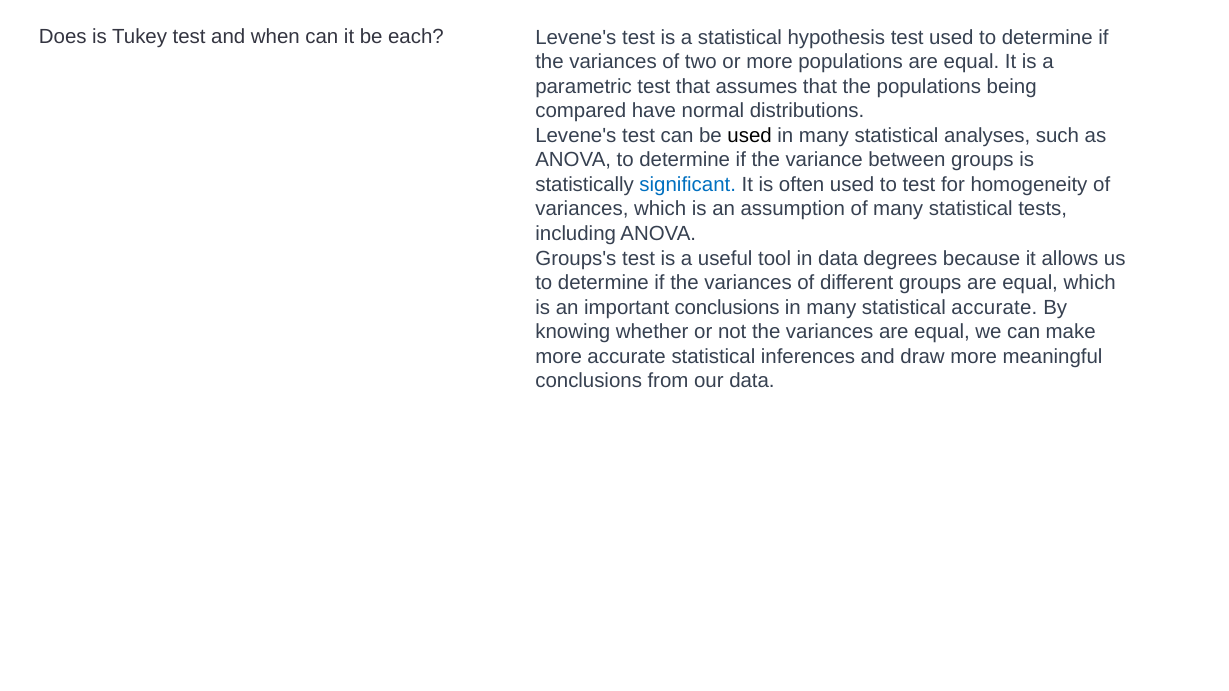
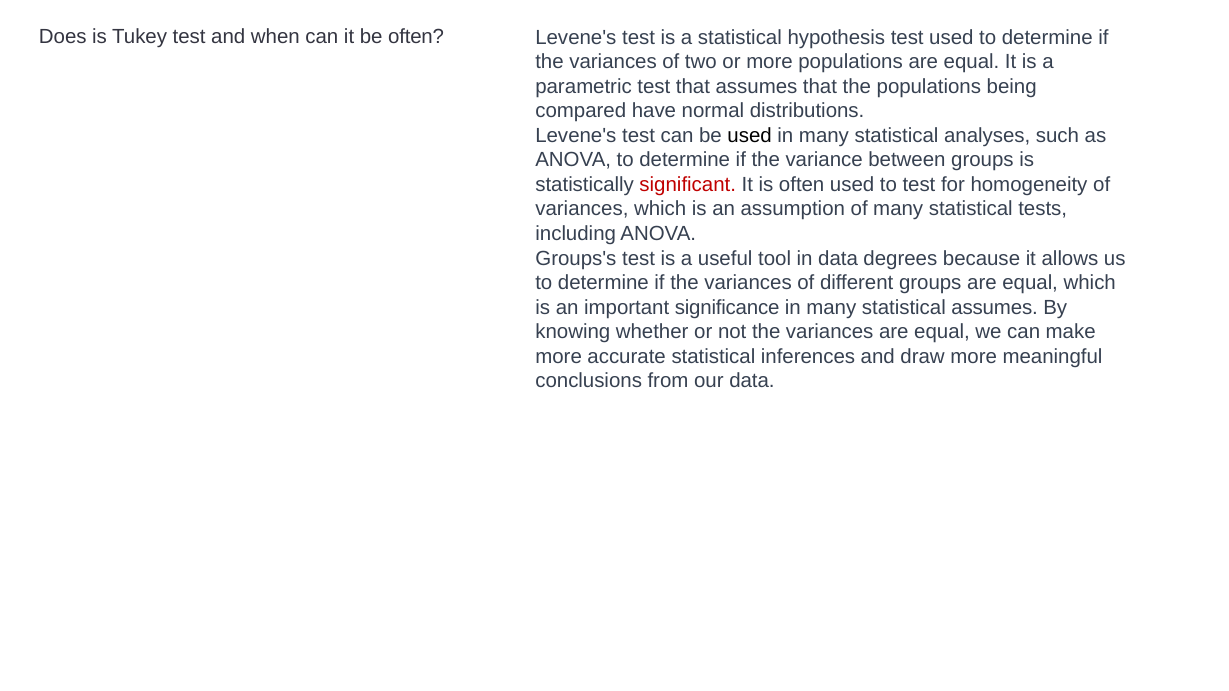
be each: each -> often
significant colour: blue -> red
important conclusions: conclusions -> significance
statistical accurate: accurate -> assumes
